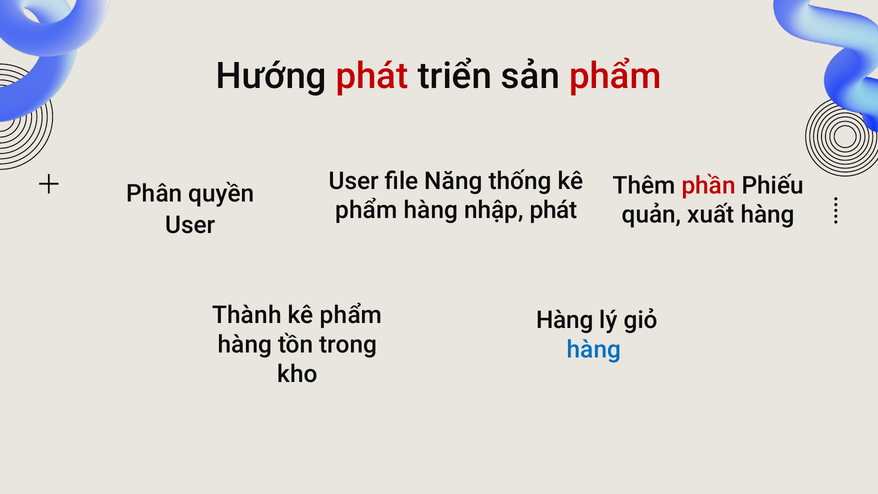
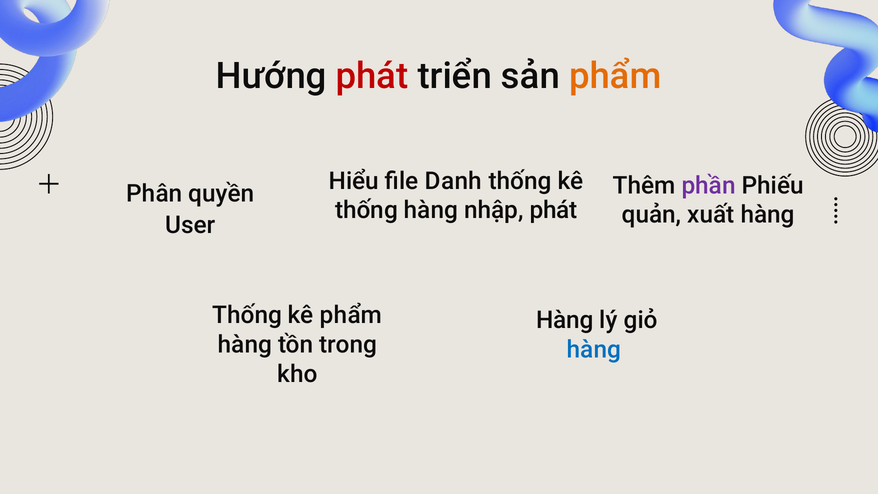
phẩm at (615, 76) colour: red -> orange
User at (354, 181): User -> Hiểu
Năng: Năng -> Danh
phần colour: red -> purple
phẩm at (366, 210): phẩm -> thống
Thành at (247, 315): Thành -> Thống
